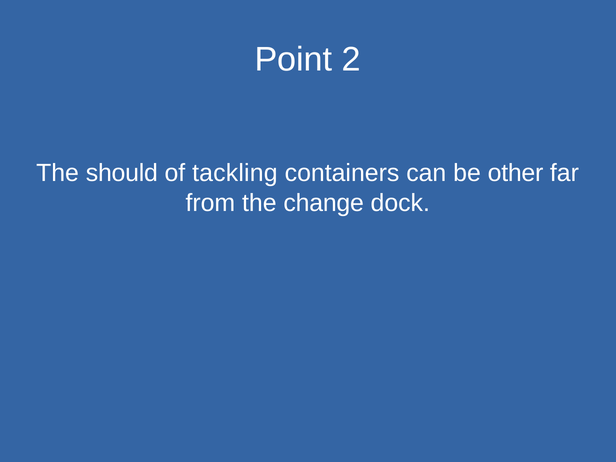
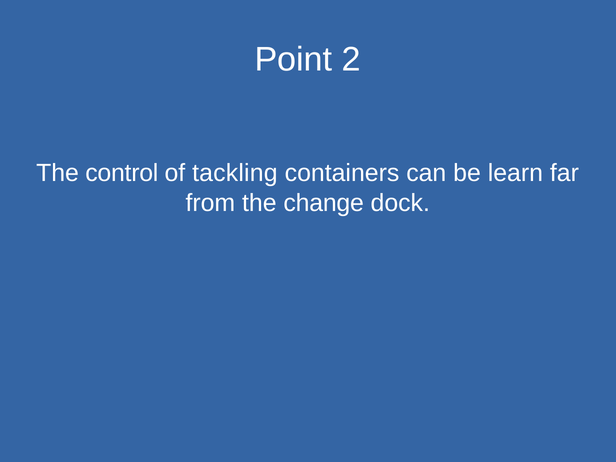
should: should -> control
other: other -> learn
